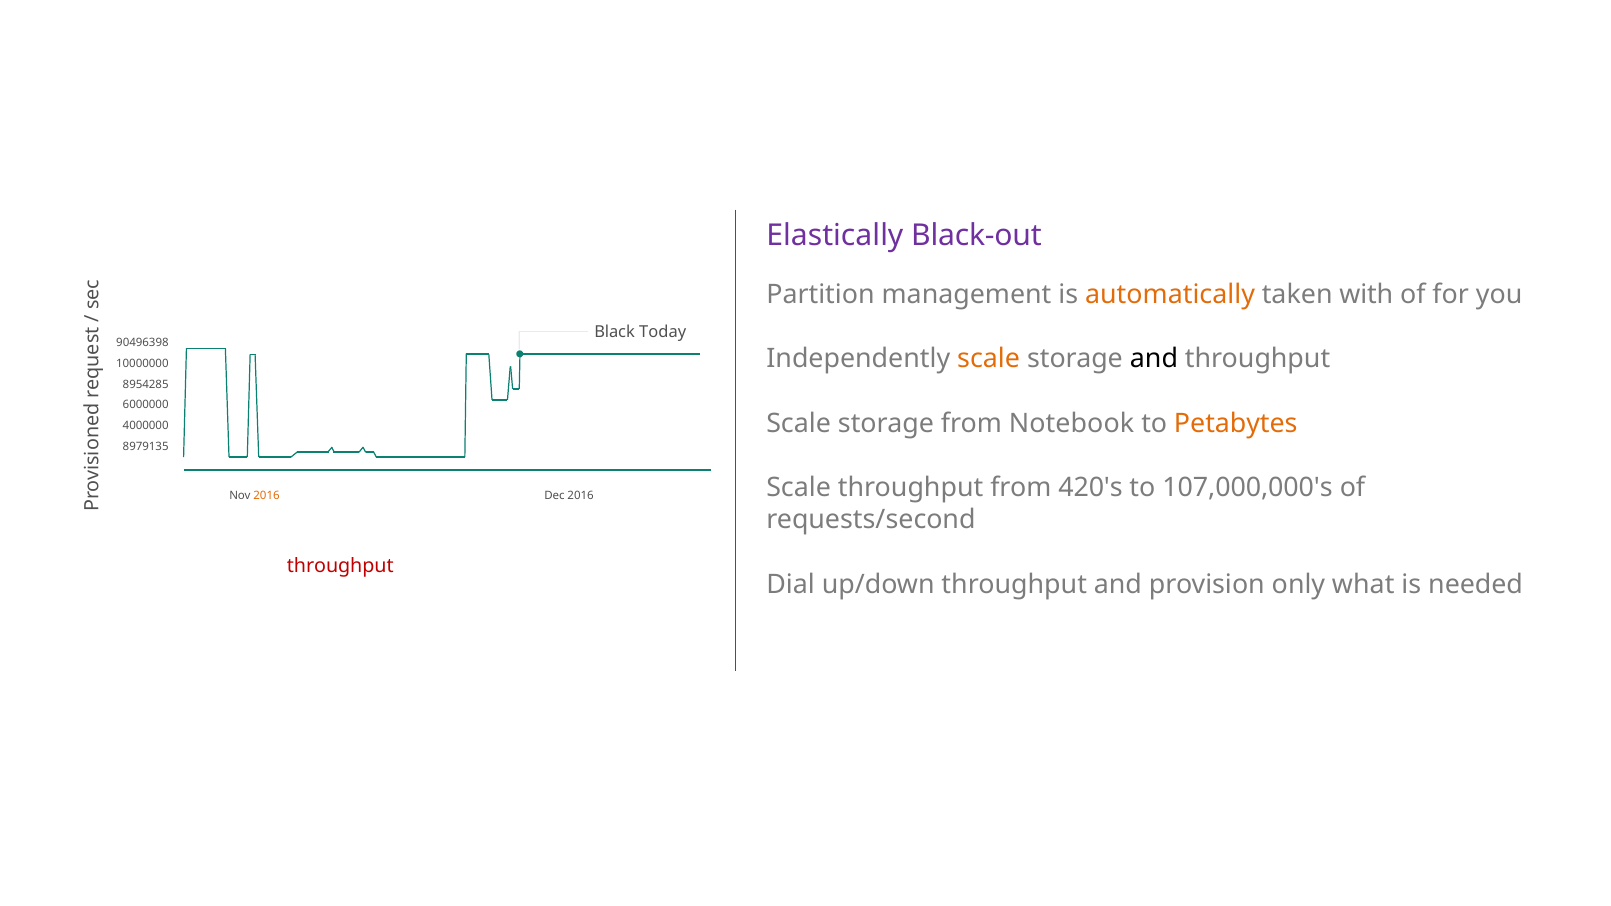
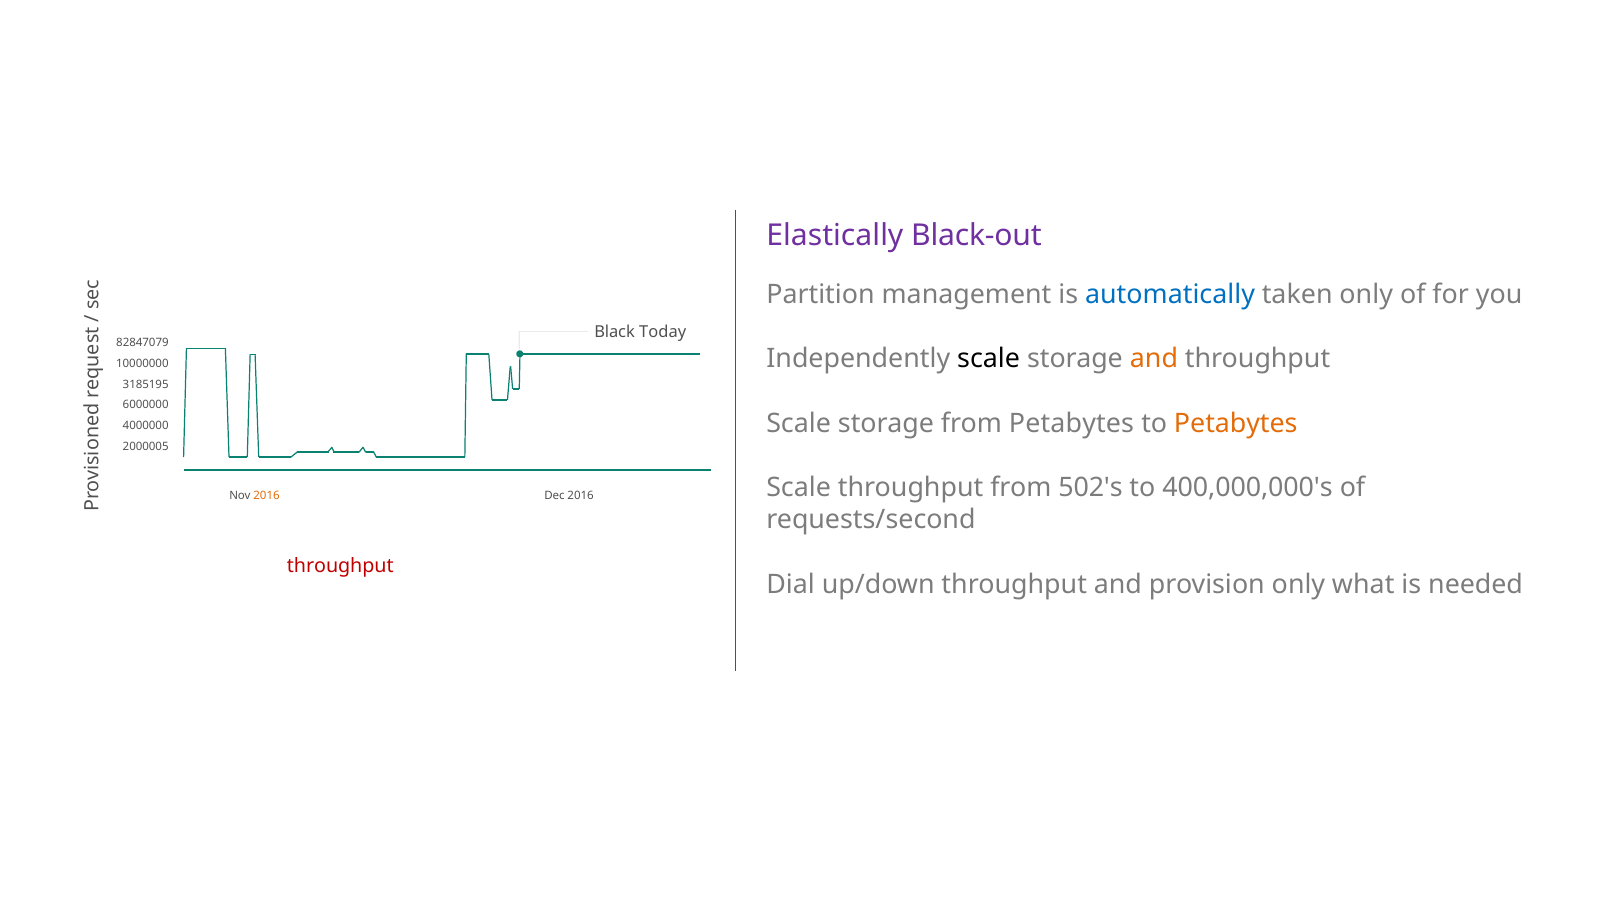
automatically colour: orange -> blue
taken with: with -> only
90496398: 90496398 -> 82847079
scale at (989, 359) colour: orange -> black
and at (1154, 359) colour: black -> orange
8954285: 8954285 -> 3185195
from Notebook: Notebook -> Petabytes
8979135: 8979135 -> 2000005
420's: 420's -> 502's
107,000,000's: 107,000,000's -> 400,000,000's
